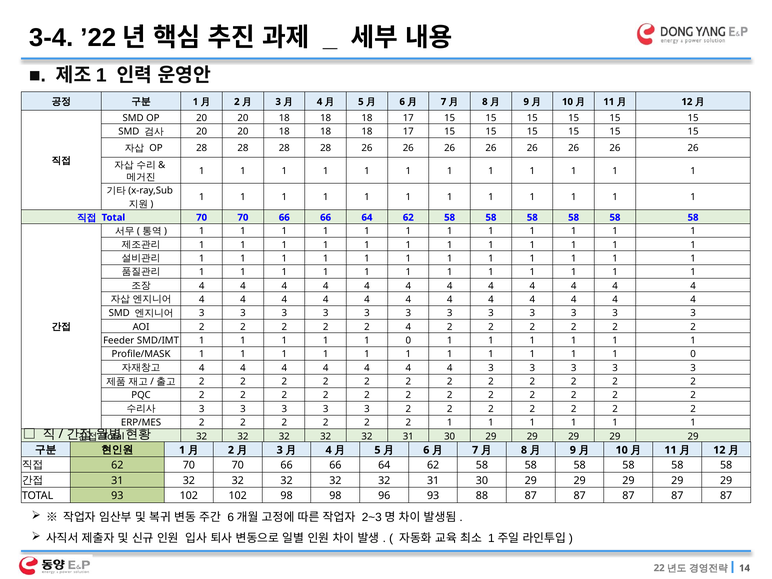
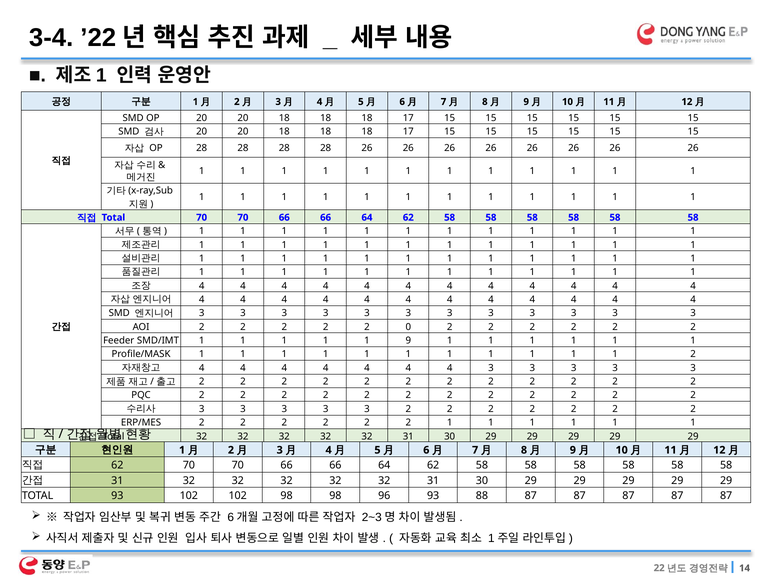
2 4: 4 -> 0
0 at (408, 341): 0 -> 9
0 at (693, 354): 0 -> 2
